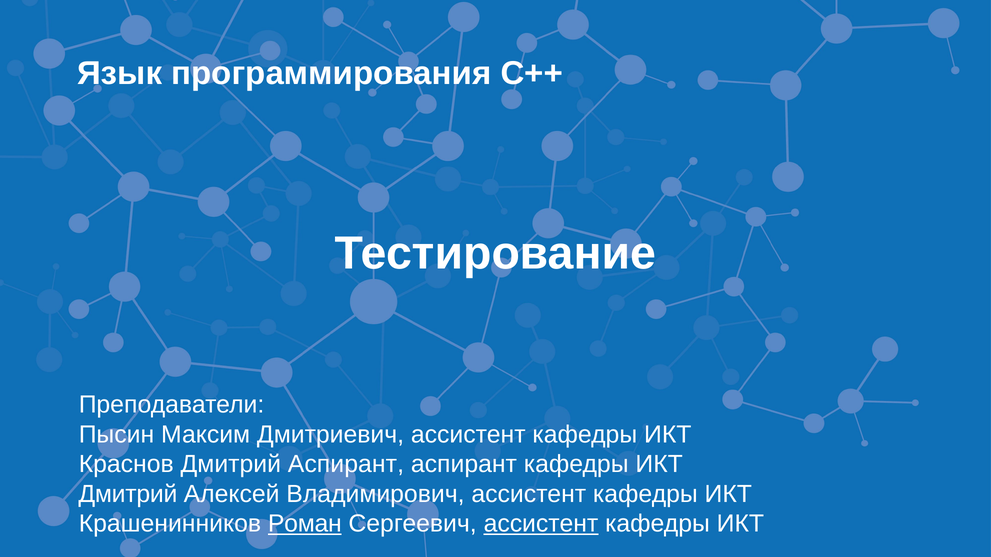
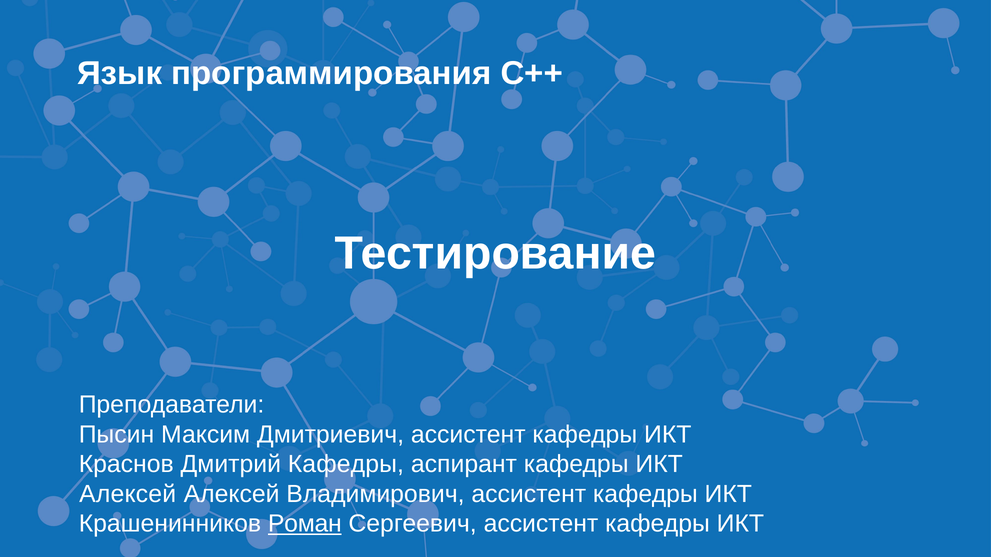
Дмитрий Аспирант: Аспирант -> Кафедры
Дмитрий at (128, 494): Дмитрий -> Алексей
ассистент at (541, 524) underline: present -> none
